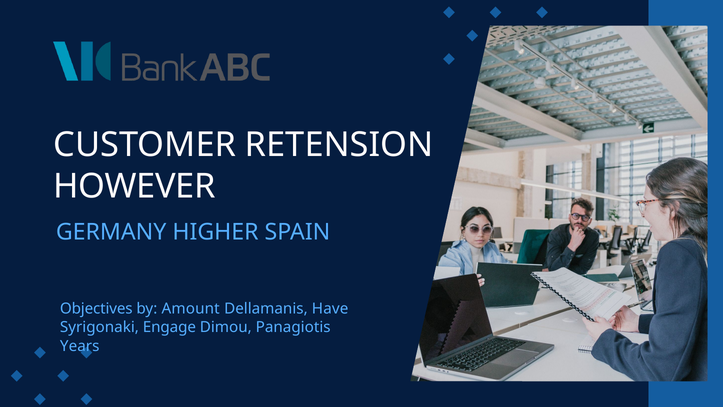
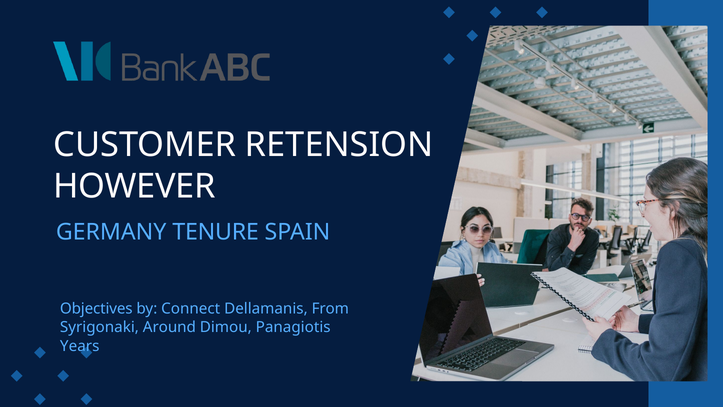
HIGHER: HIGHER -> TENURE
Amount: Amount -> Connect
Have: Have -> From
Engage: Engage -> Around
